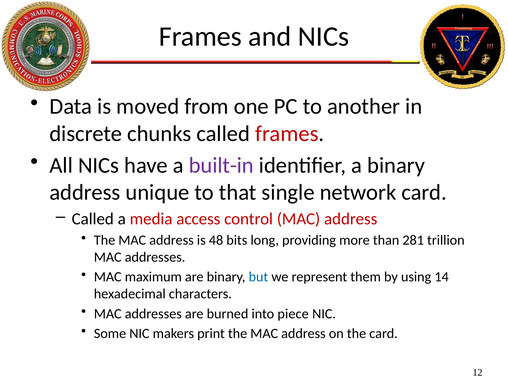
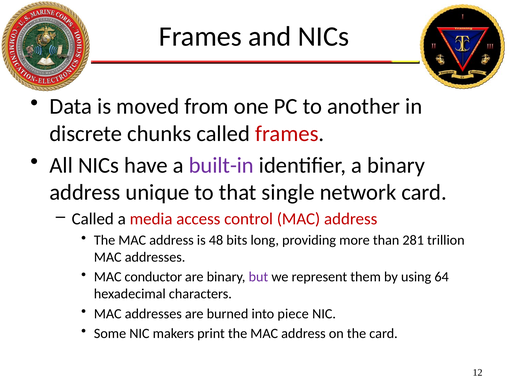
maximum: maximum -> conductor
but colour: blue -> purple
14: 14 -> 64
